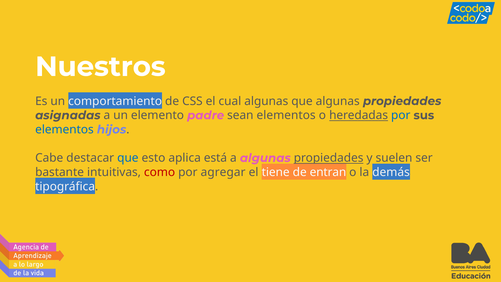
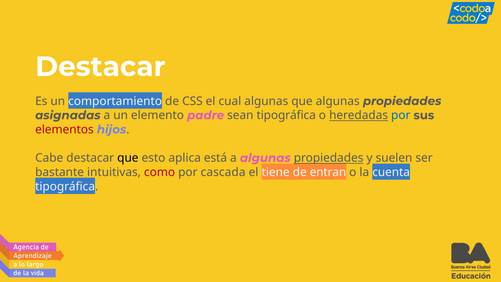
Nuestros at (100, 67): Nuestros -> Destacar
sean elementos: elementos -> tipográfica
elementos at (64, 129) colour: blue -> red
que at (128, 158) colour: blue -> black
agregar: agregar -> cascada
demás: demás -> cuenta
